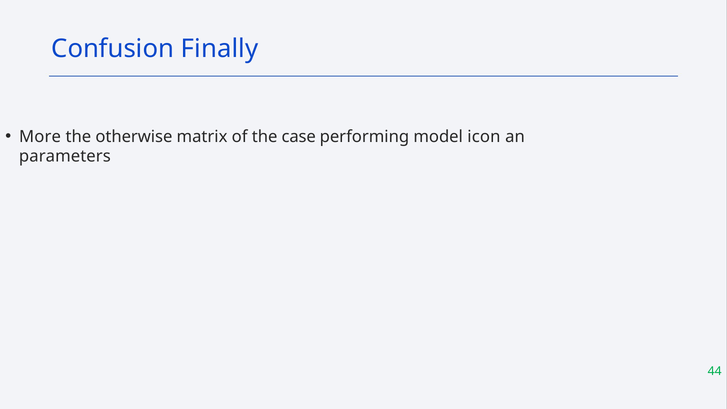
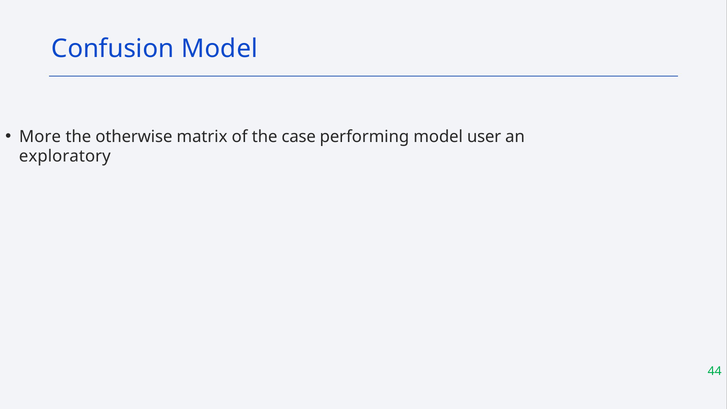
Confusion Finally: Finally -> Model
icon: icon -> user
parameters: parameters -> exploratory
